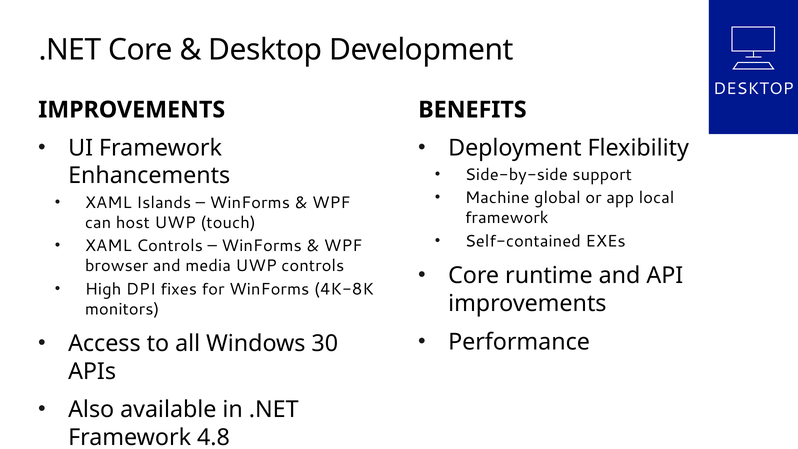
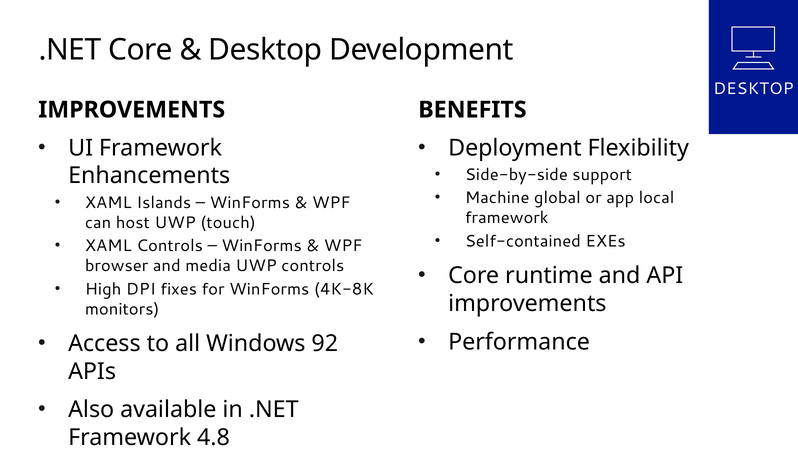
30: 30 -> 92
